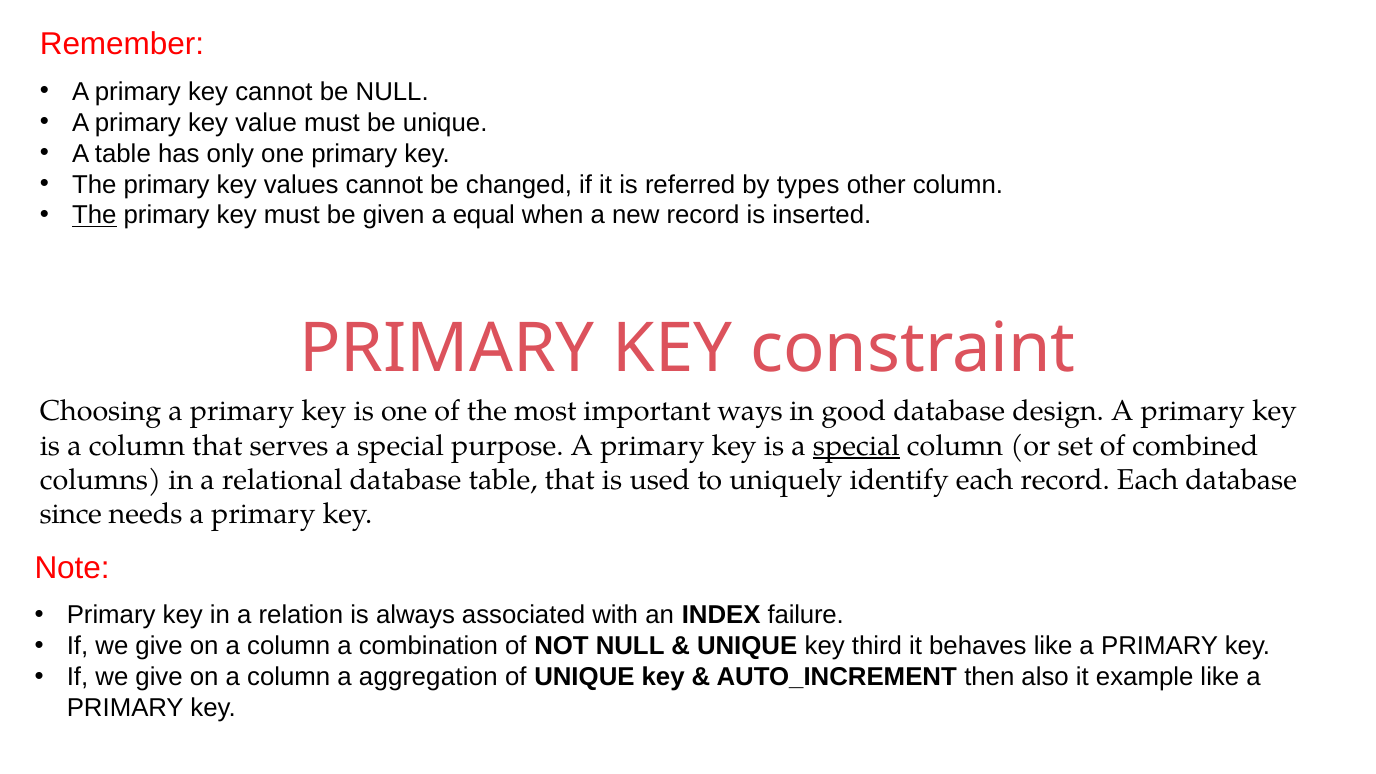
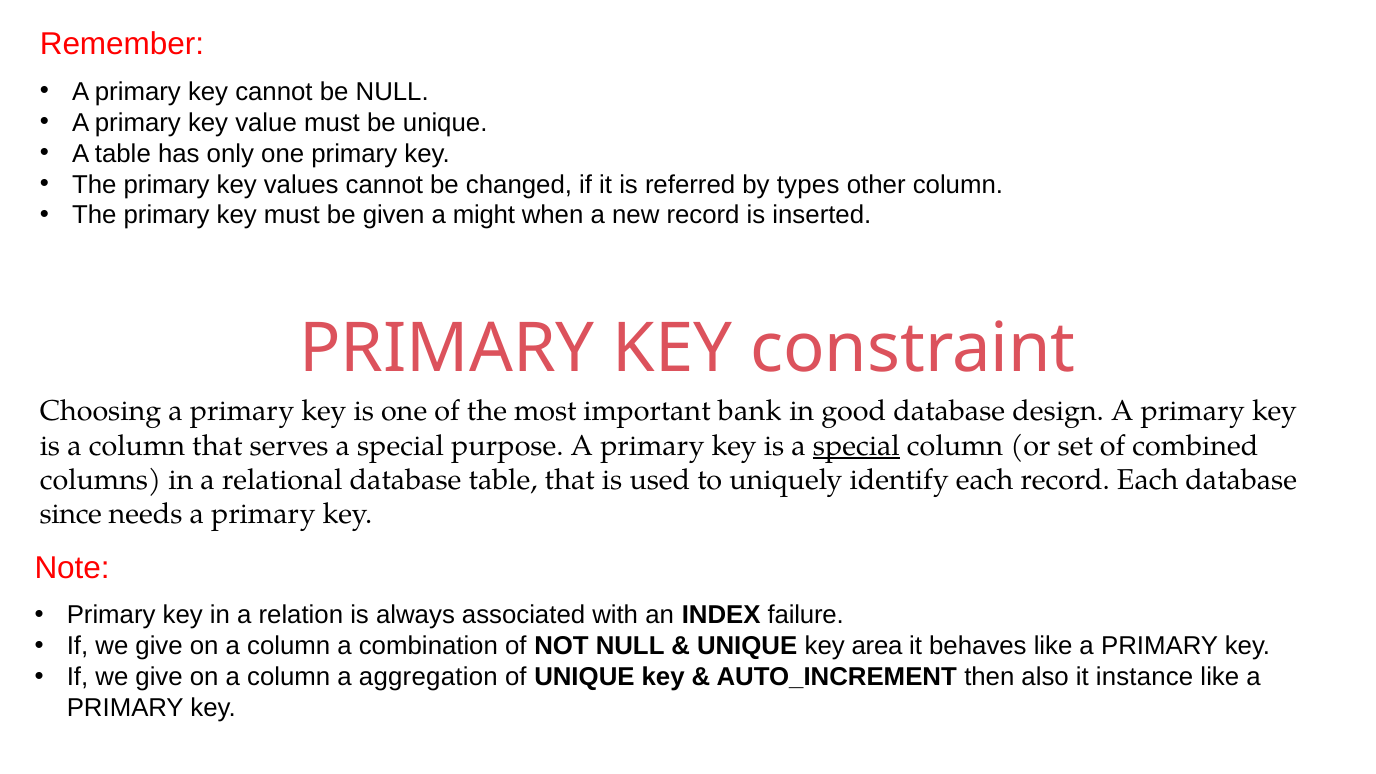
The at (94, 215) underline: present -> none
equal: equal -> might
ways: ways -> bank
third: third -> area
example: example -> instance
